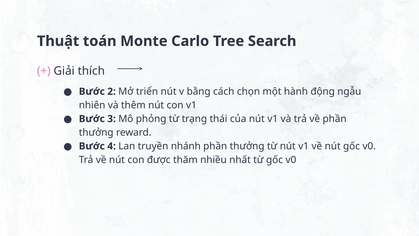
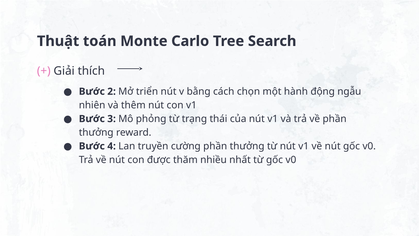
nhánh: nhánh -> cường
